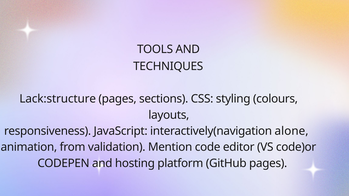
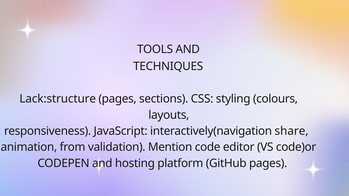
alone: alone -> share
